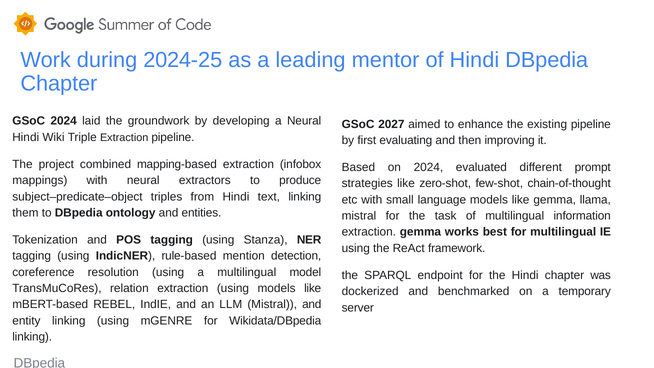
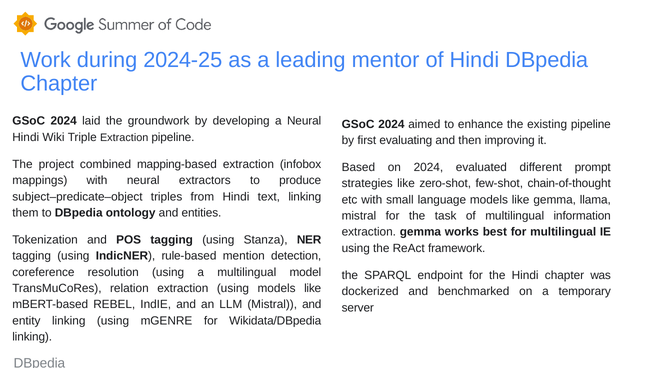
2027 at (391, 124): 2027 -> 2024
